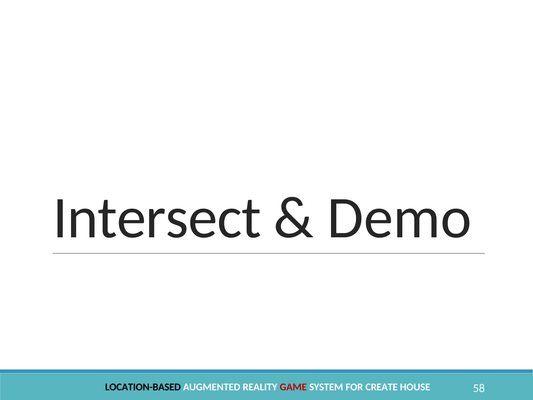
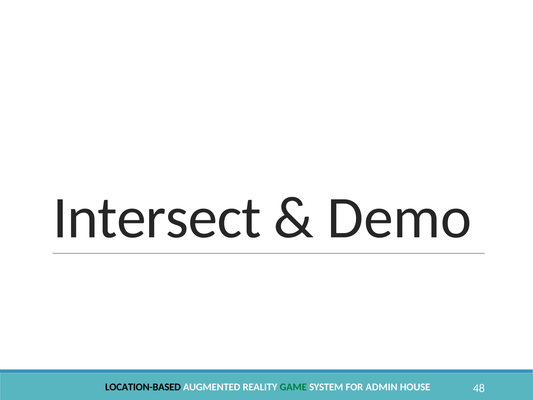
GAME colour: red -> green
CREATE: CREATE -> ADMIN
58: 58 -> 48
